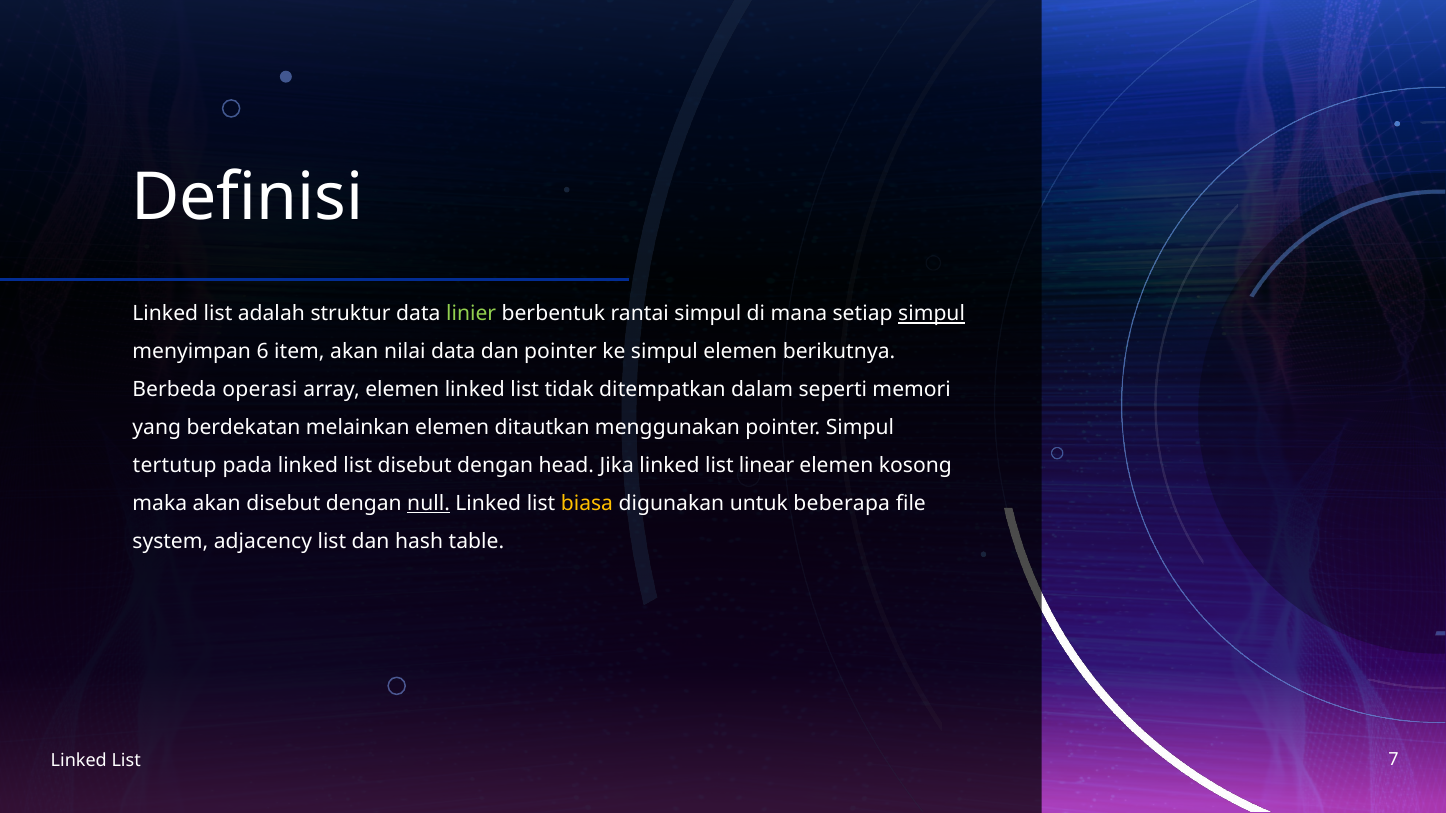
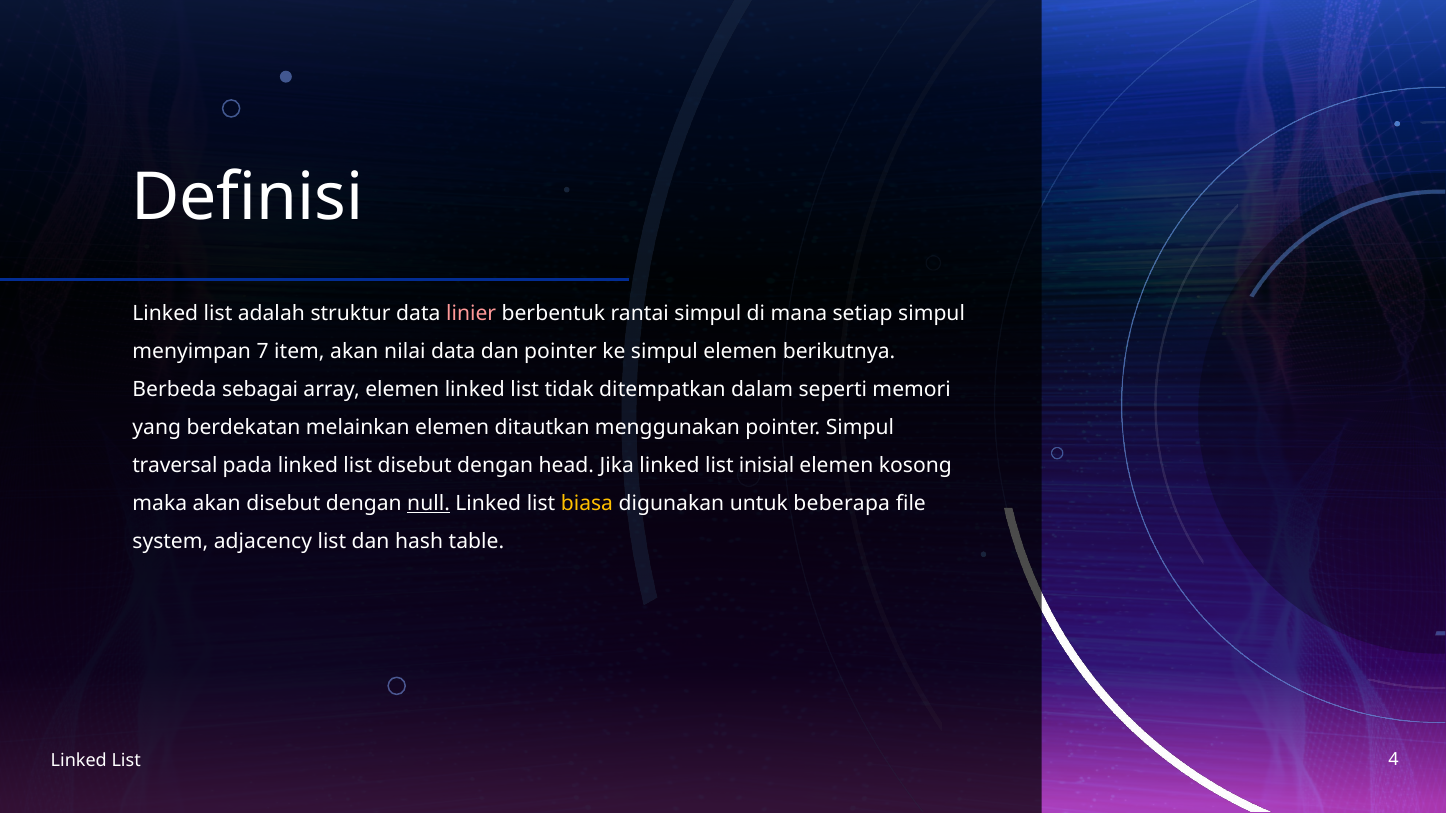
linier colour: light green -> pink
simpul at (932, 314) underline: present -> none
6: 6 -> 7
operasi: operasi -> sebagai
tertutup: tertutup -> traversal
linear: linear -> inisial
7: 7 -> 4
